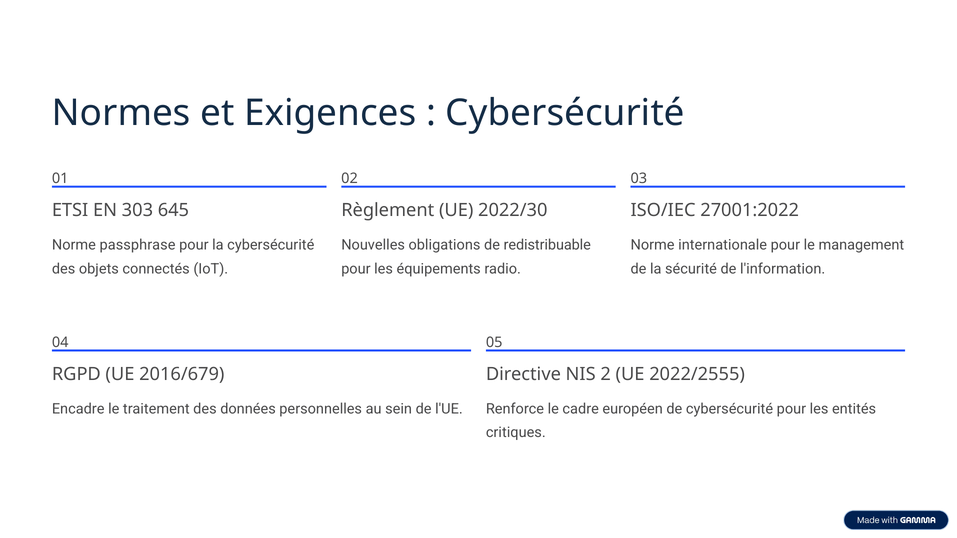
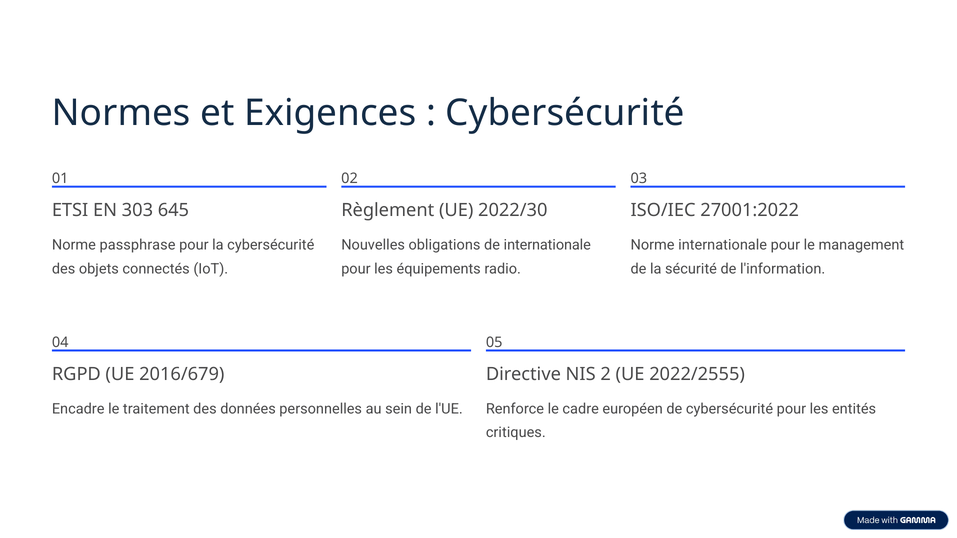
de redistribuable: redistribuable -> internationale
